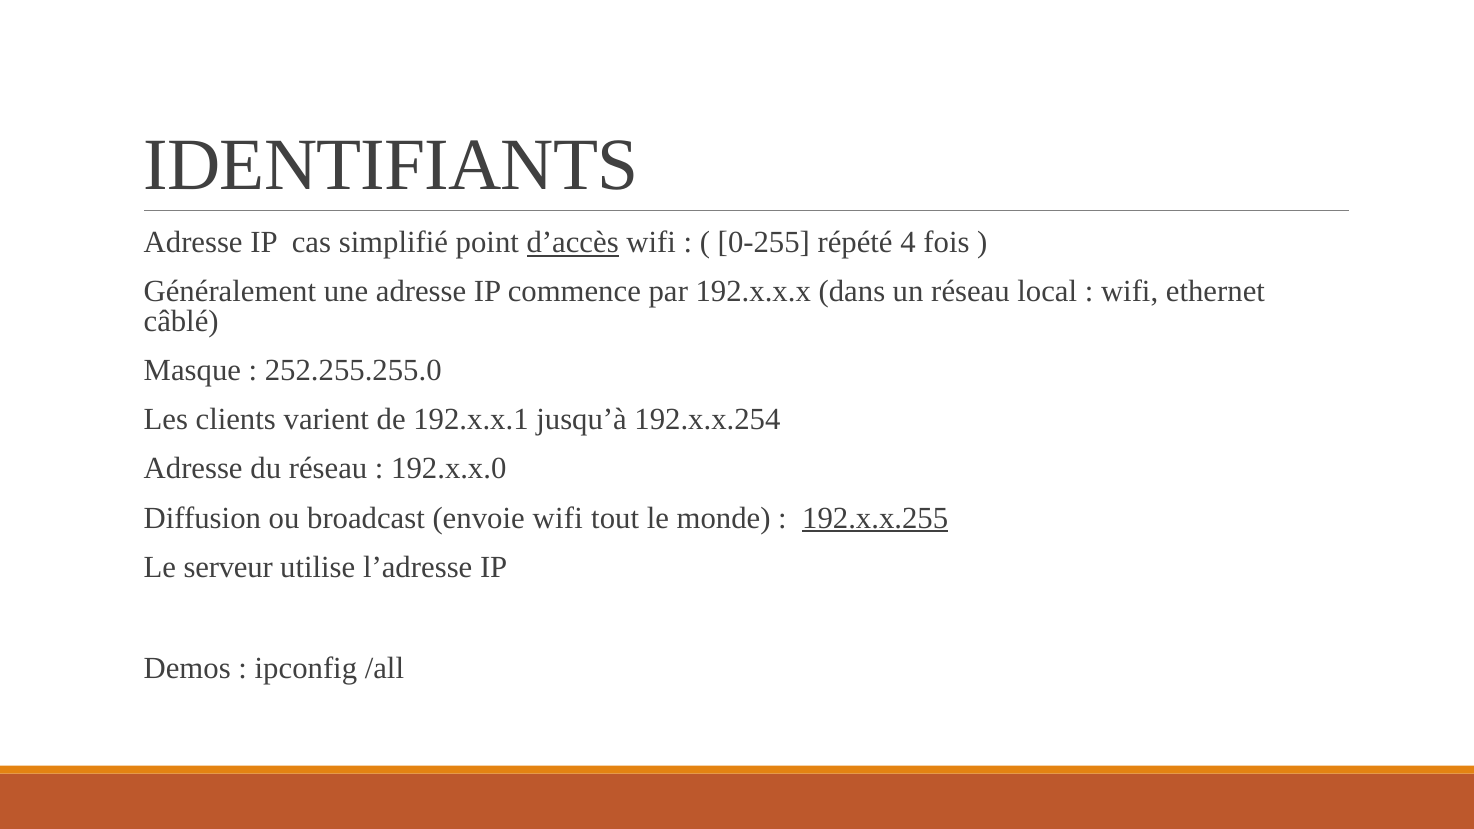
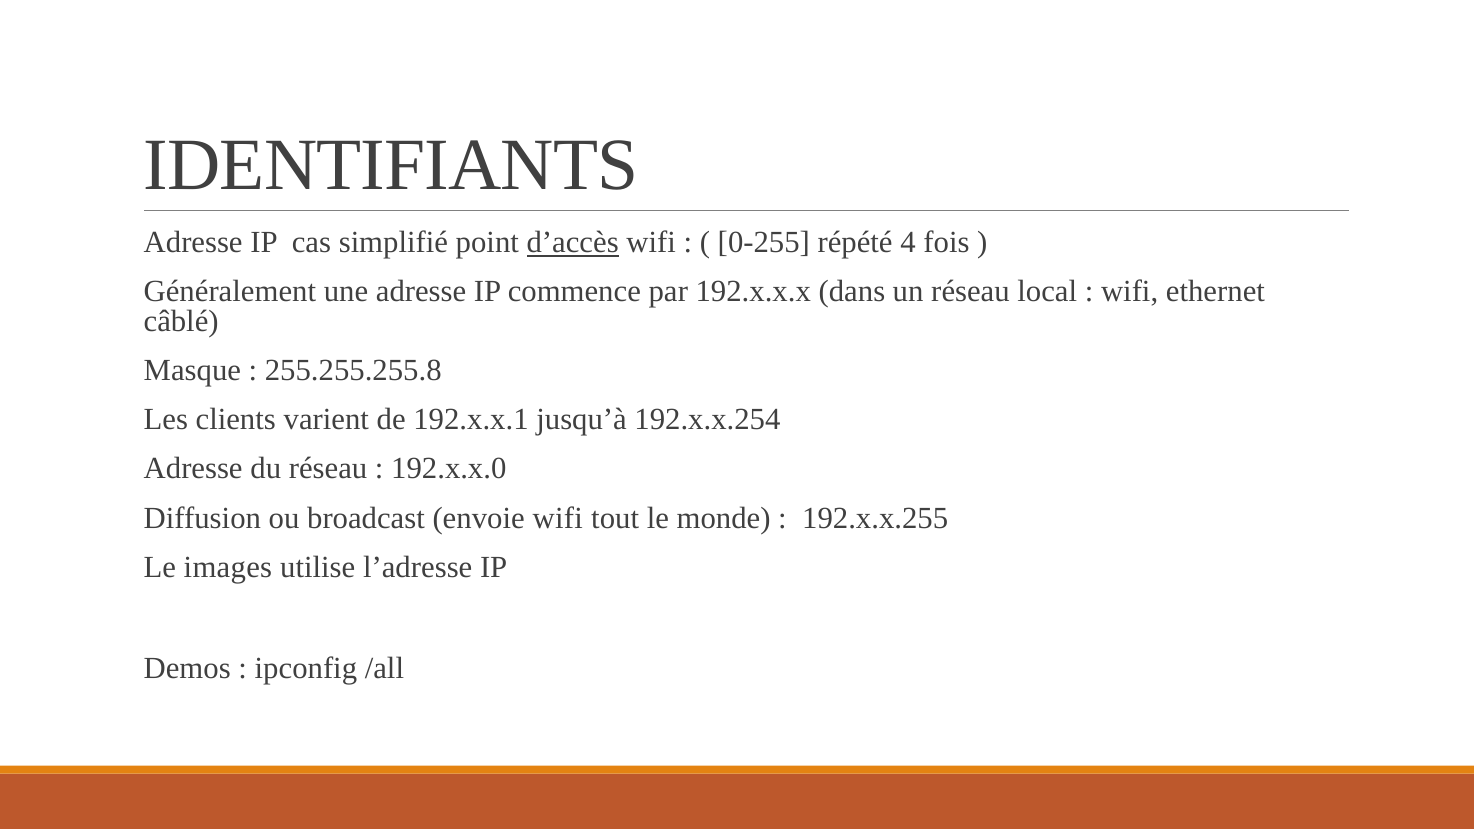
252.255.255.0: 252.255.255.0 -> 255.255.255.8
192.x.x.255 underline: present -> none
serveur: serveur -> images
